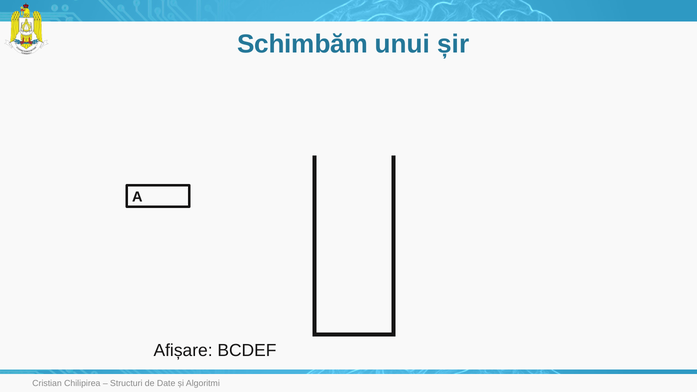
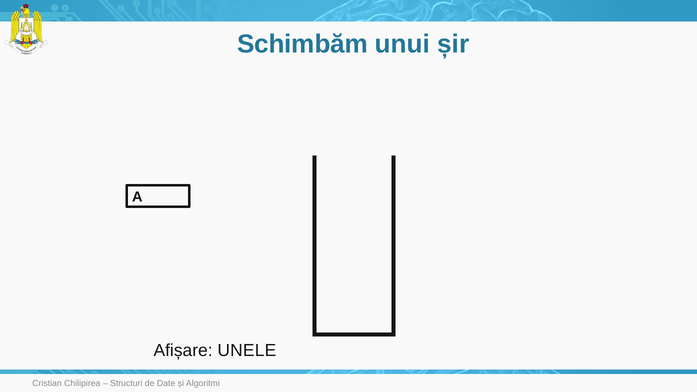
BCDEF: BCDEF -> UNELE
